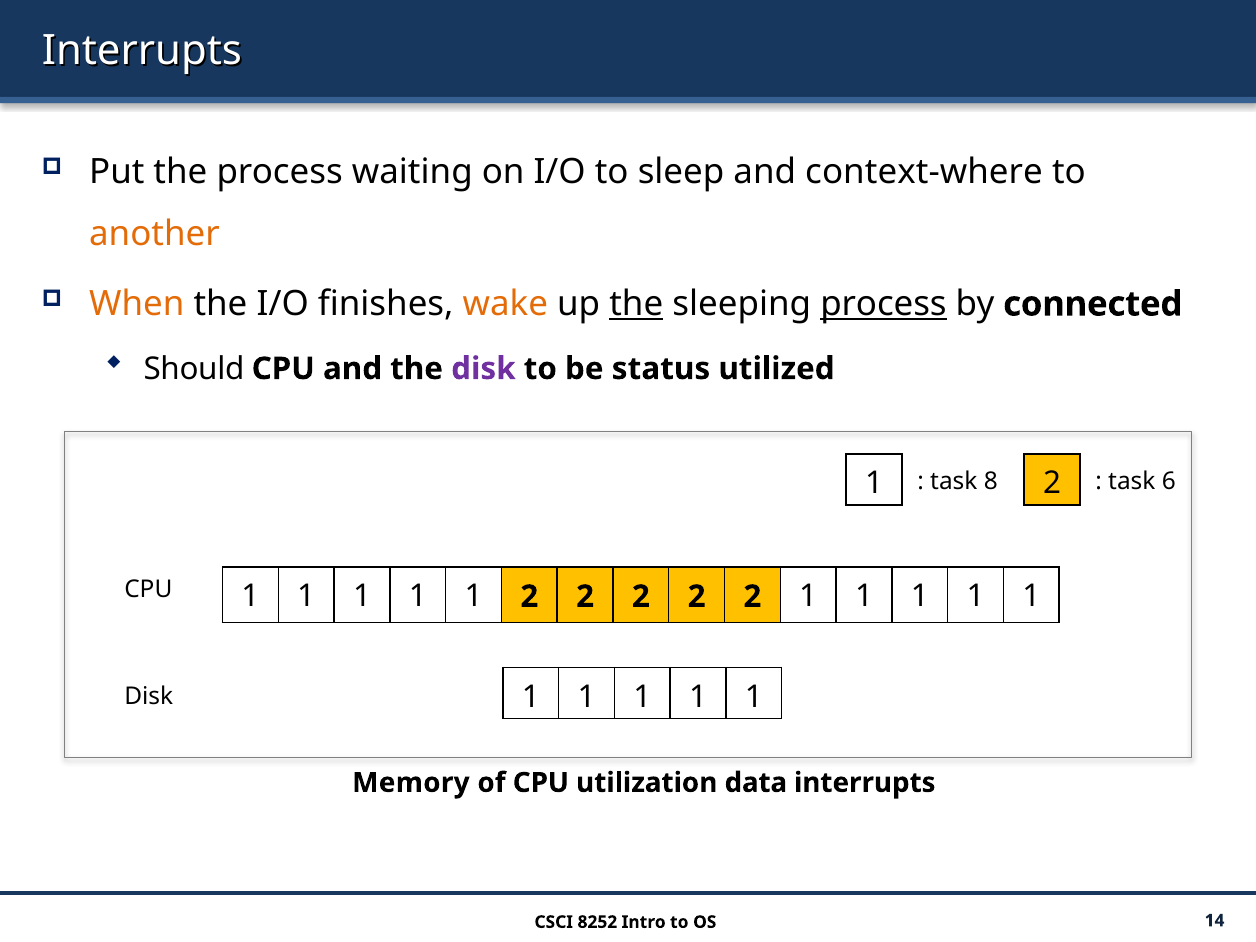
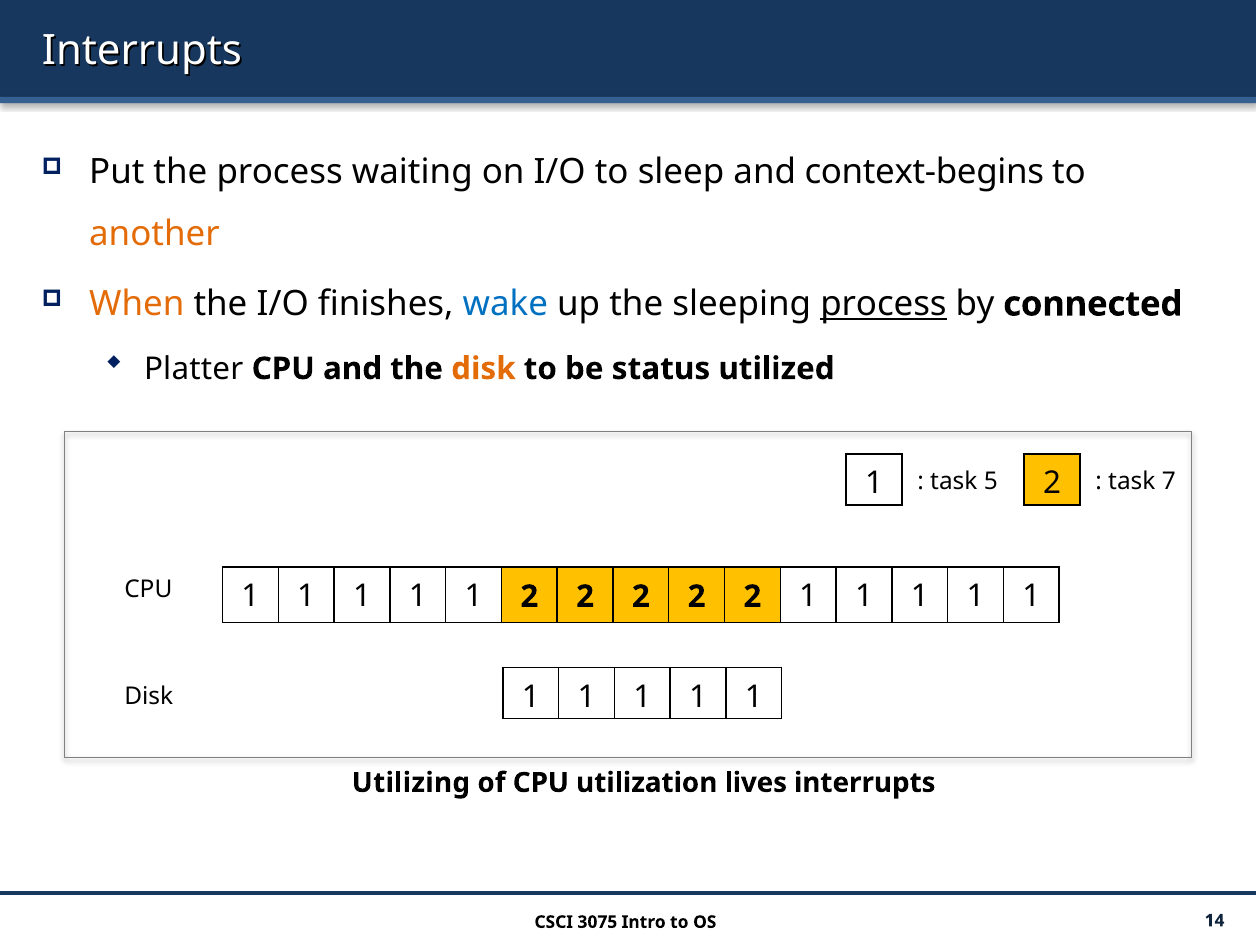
context-where: context-where -> context-begins
wake colour: orange -> blue
the at (636, 304) underline: present -> none
Should: Should -> Platter
disk at (483, 369) colour: purple -> orange
8: 8 -> 5
6: 6 -> 7
Memory: Memory -> Utilizing
data: data -> lives
8252: 8252 -> 3075
